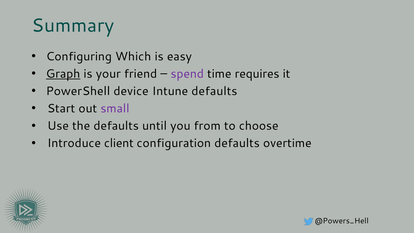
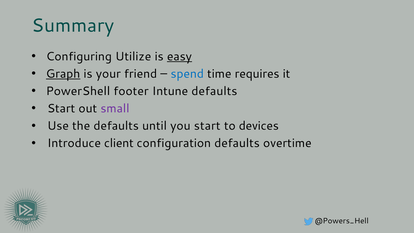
Which: Which -> Utilize
easy underline: none -> present
spend colour: purple -> blue
device: device -> footer
you from: from -> start
choose: choose -> devices
